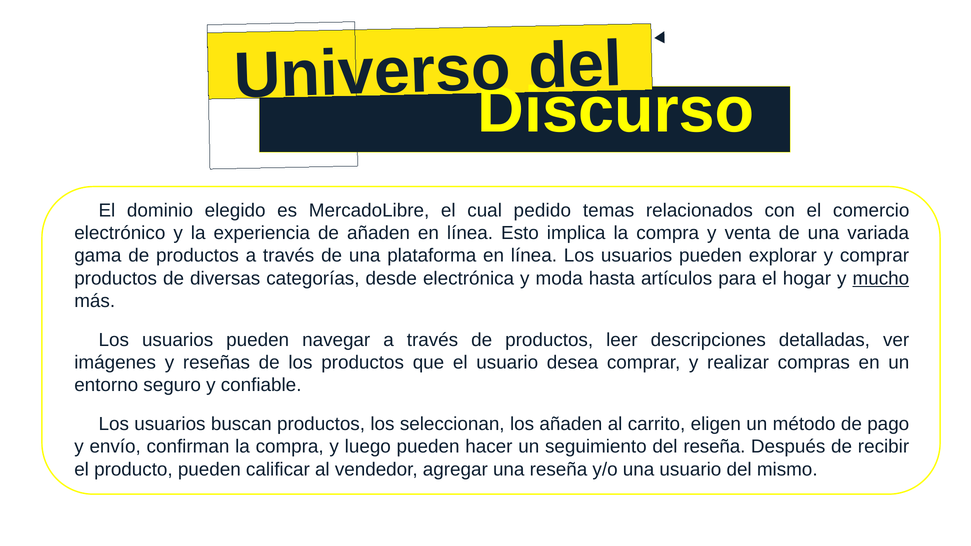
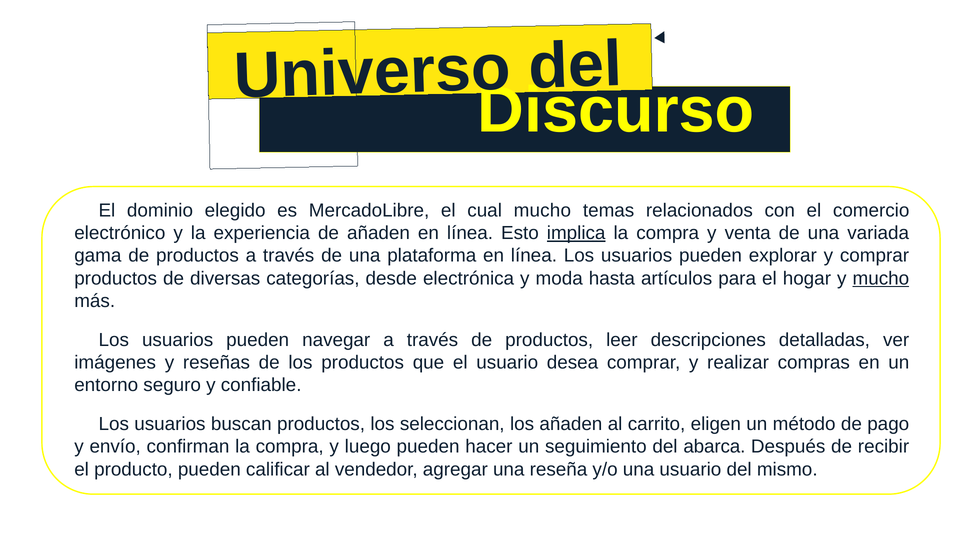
cual pedido: pedido -> mucho
implica underline: none -> present
del reseña: reseña -> abarca
